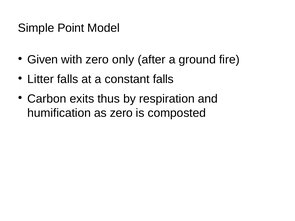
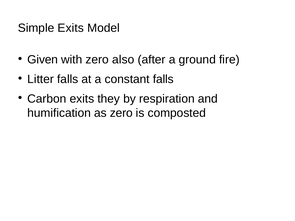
Simple Point: Point -> Exits
only: only -> also
thus: thus -> they
